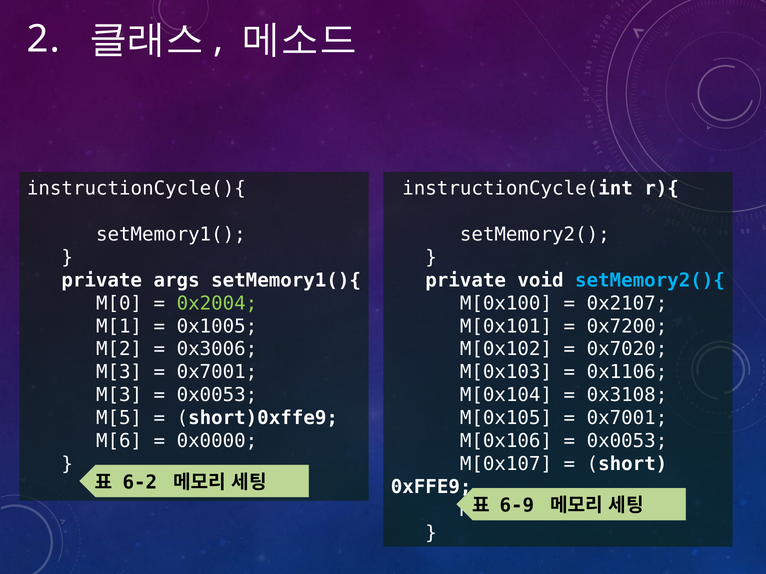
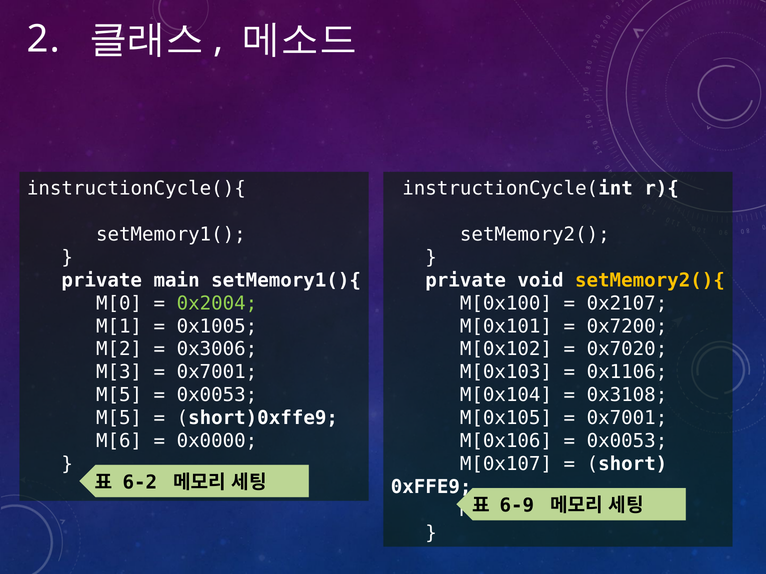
args: args -> main
setMemory2(){ colour: light blue -> yellow
M[3 at (119, 395): M[3 -> M[5
